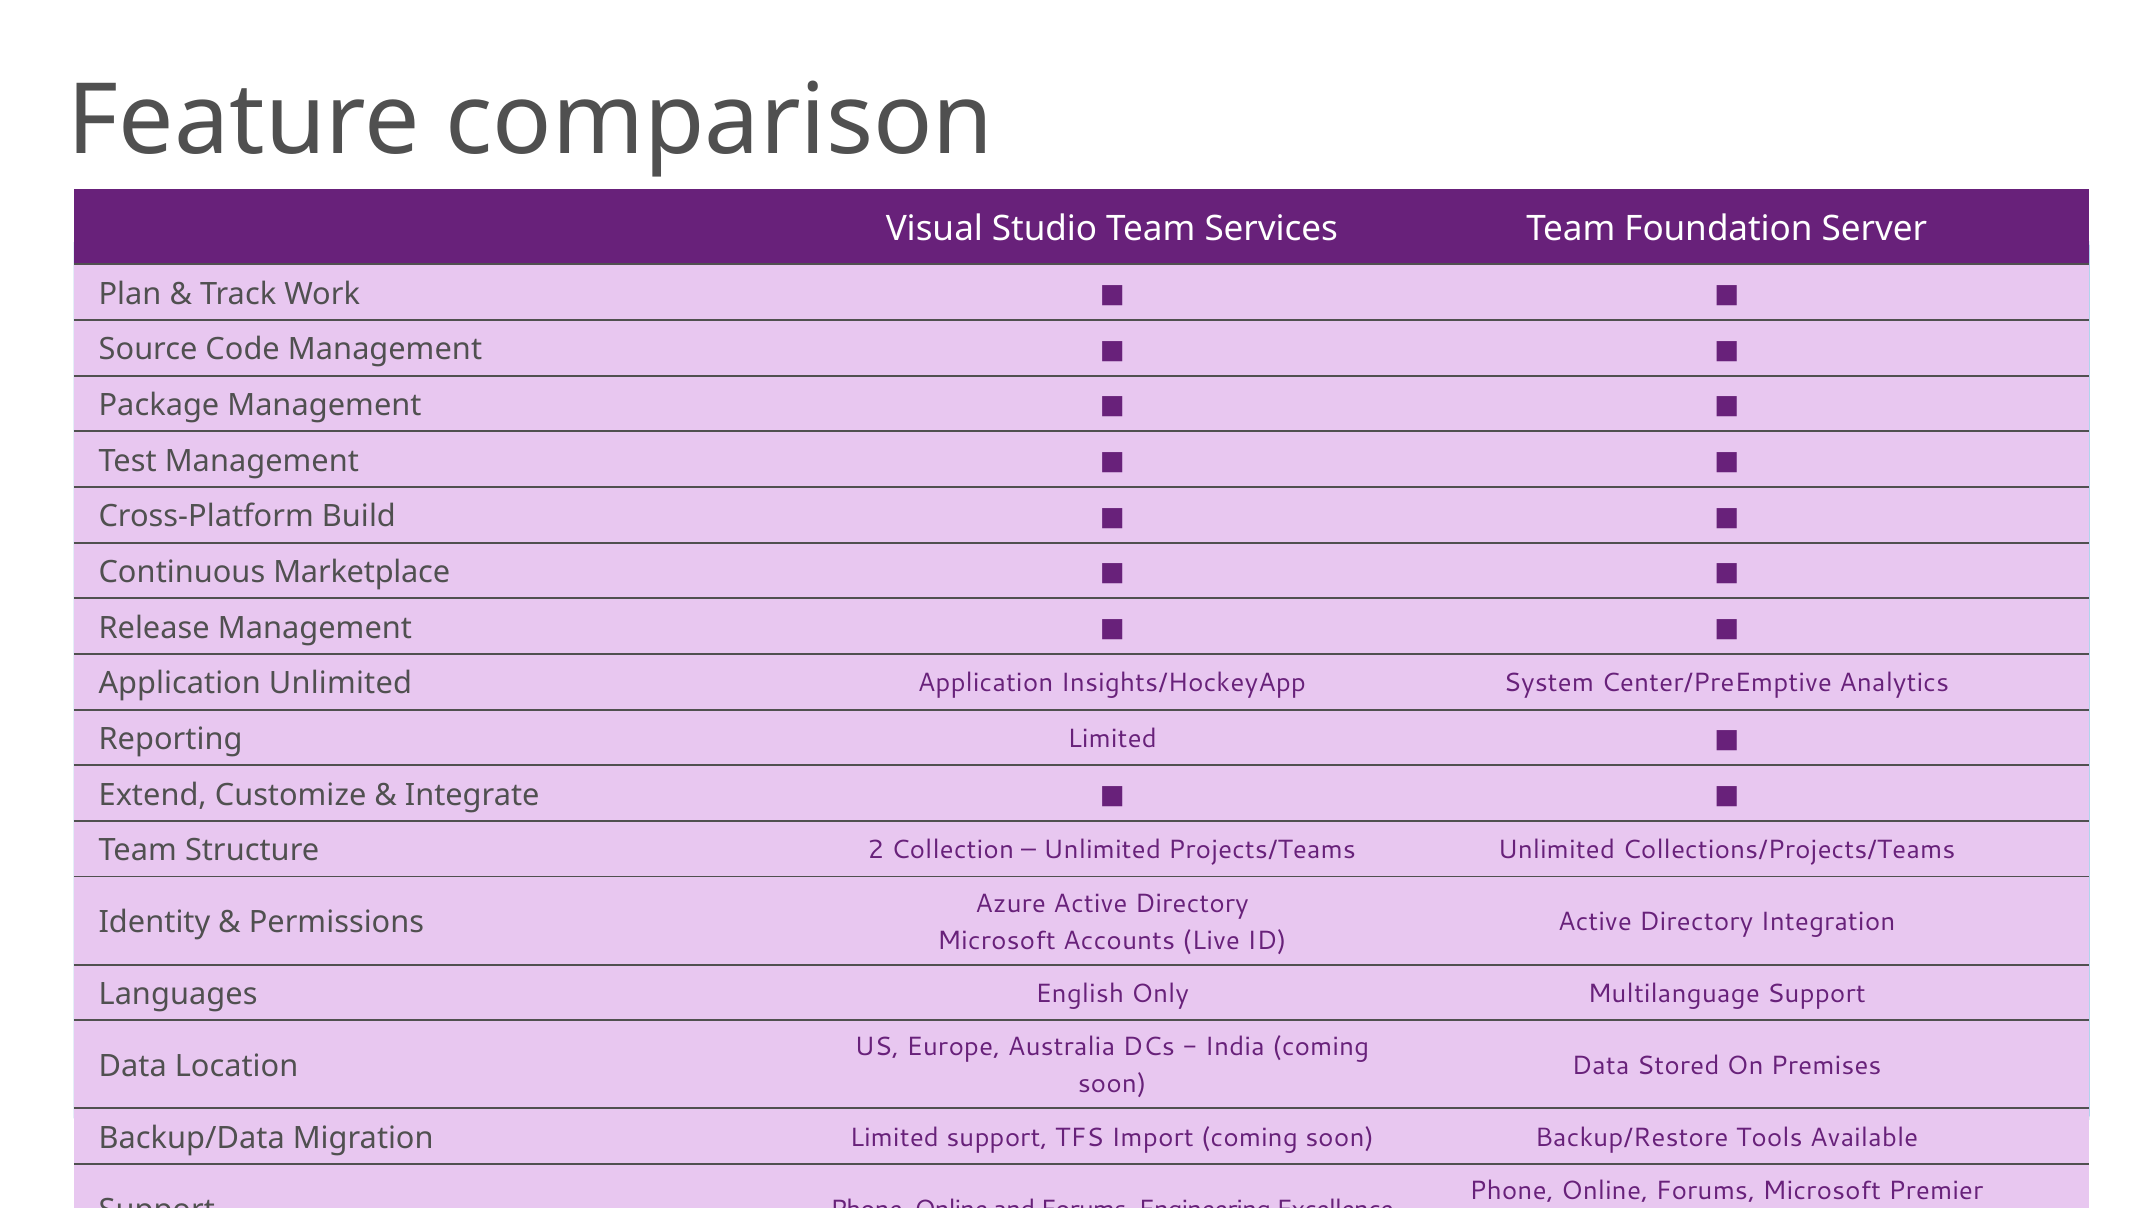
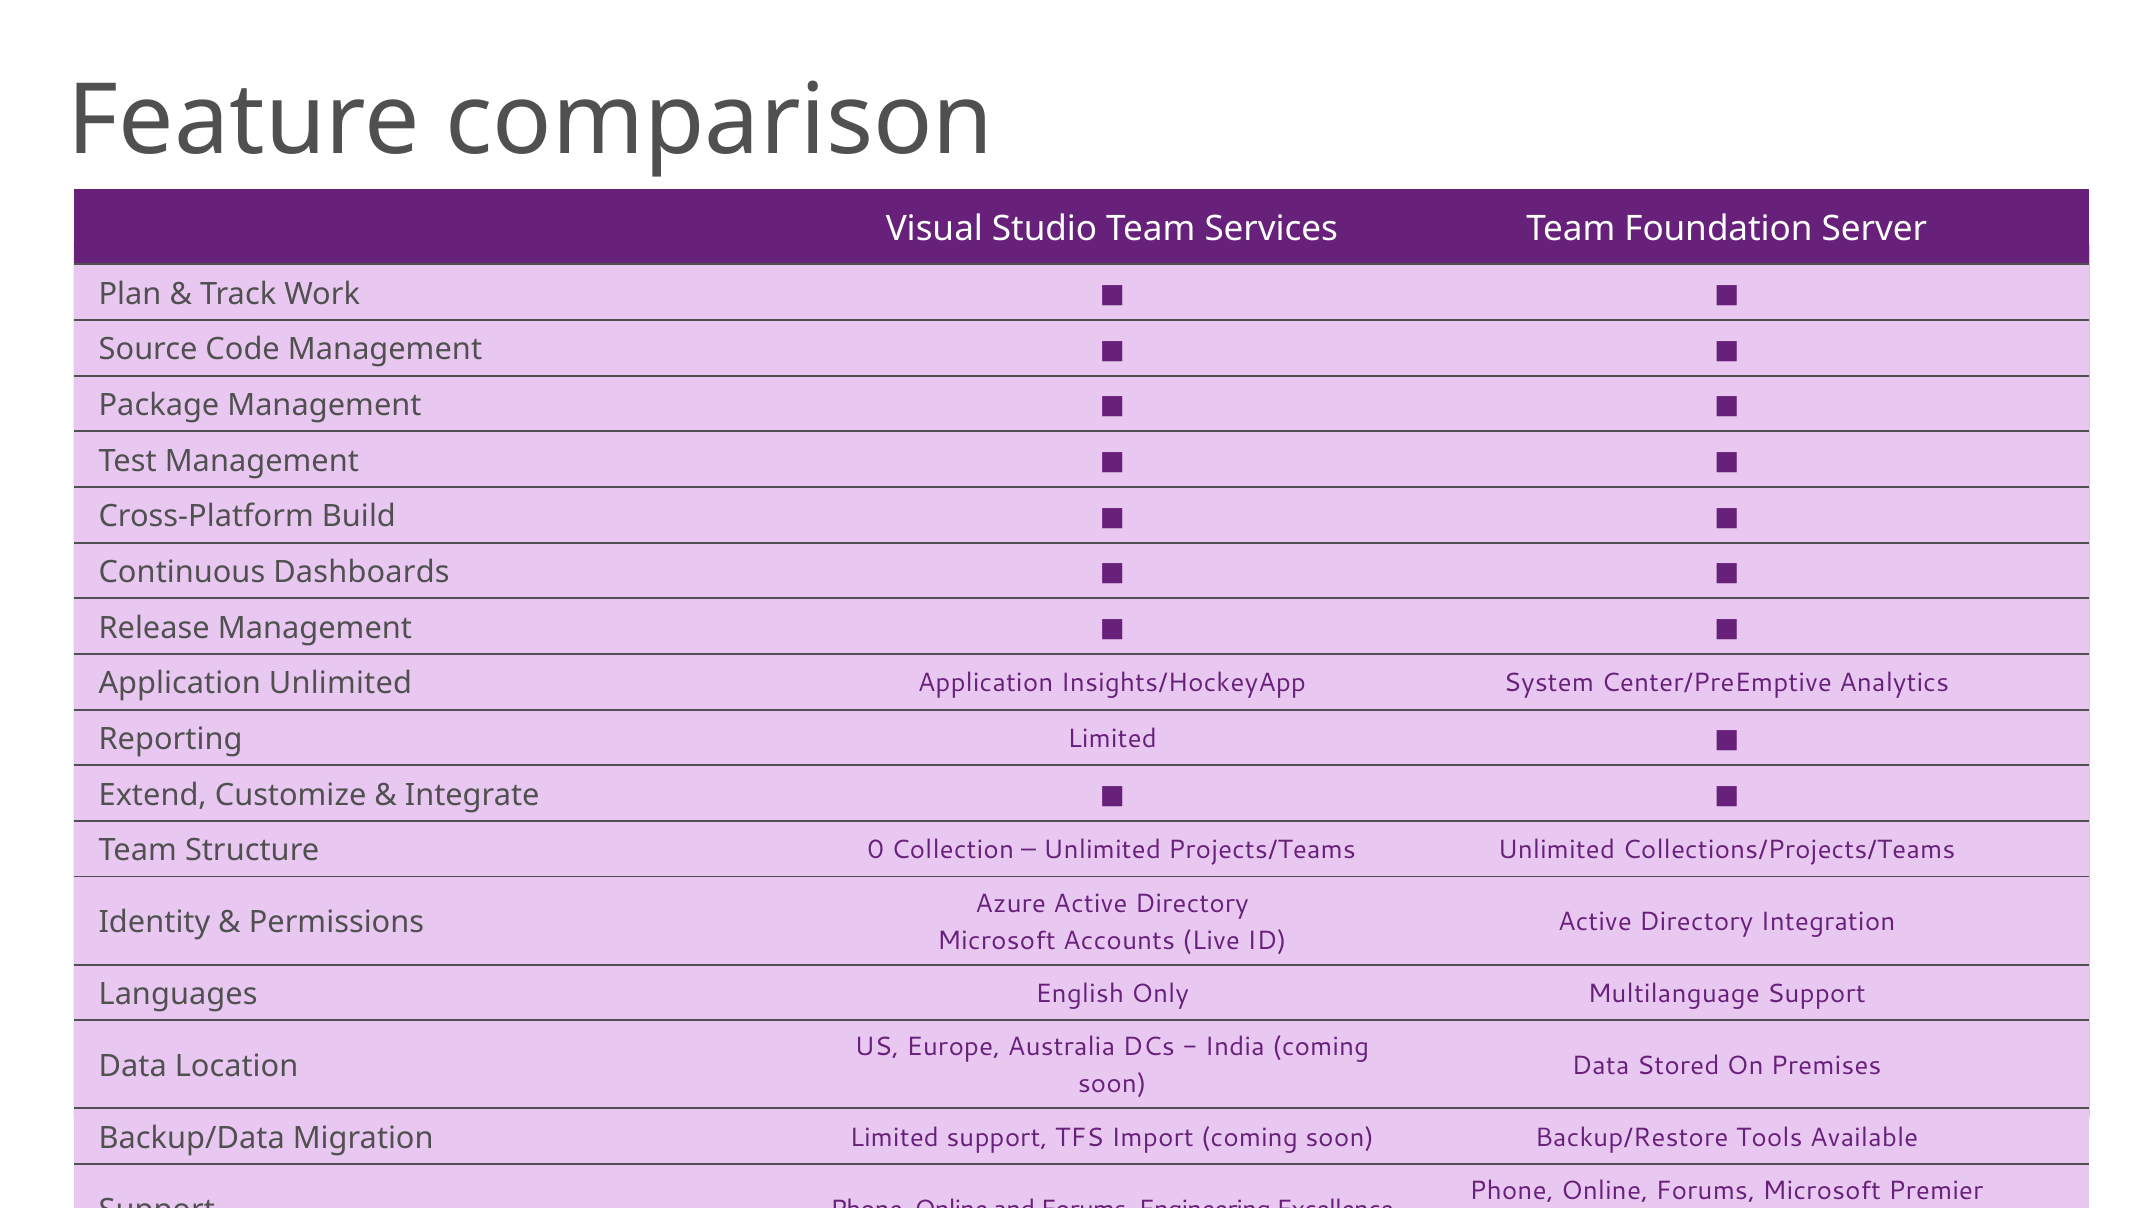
Marketplace: Marketplace -> Dashboards
2: 2 -> 0
